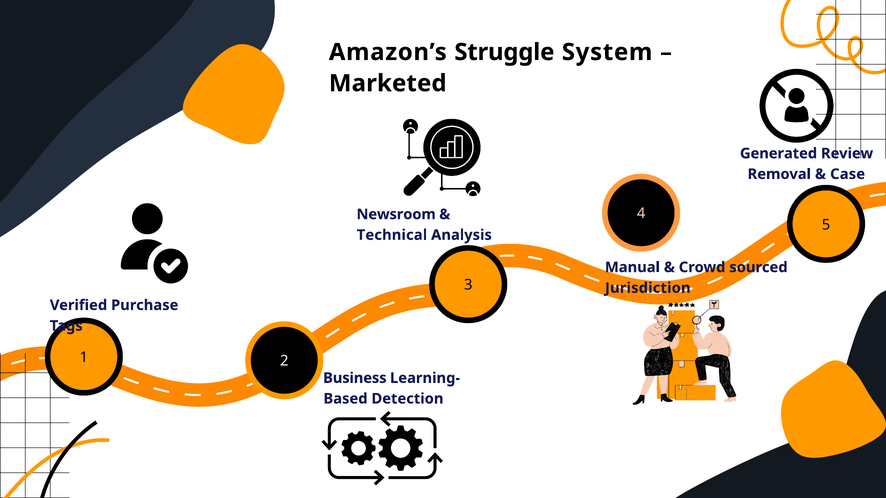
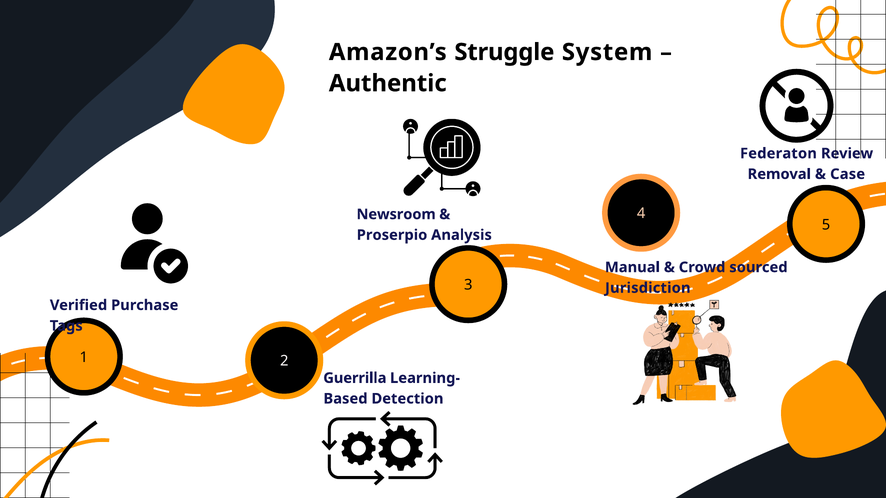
Marketed: Marketed -> Authentic
Generated: Generated -> Federaton
Technical: Technical -> Proserpio
Business: Business -> Guerrilla
